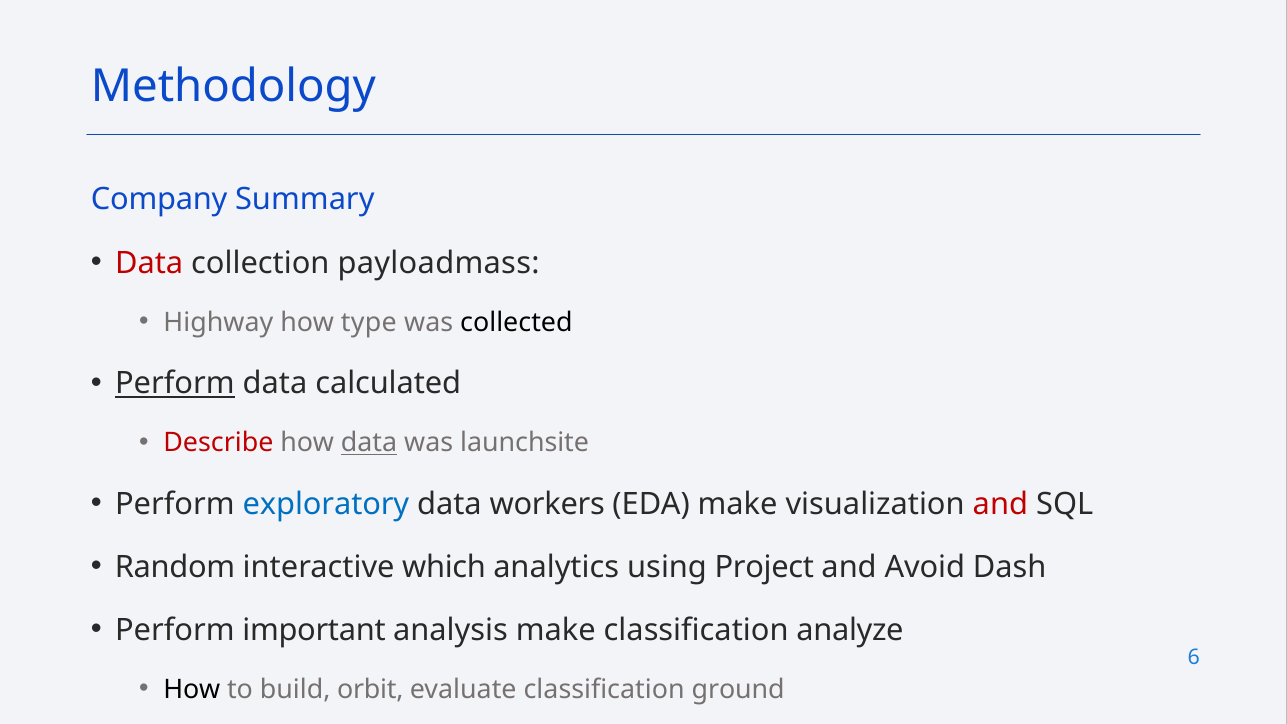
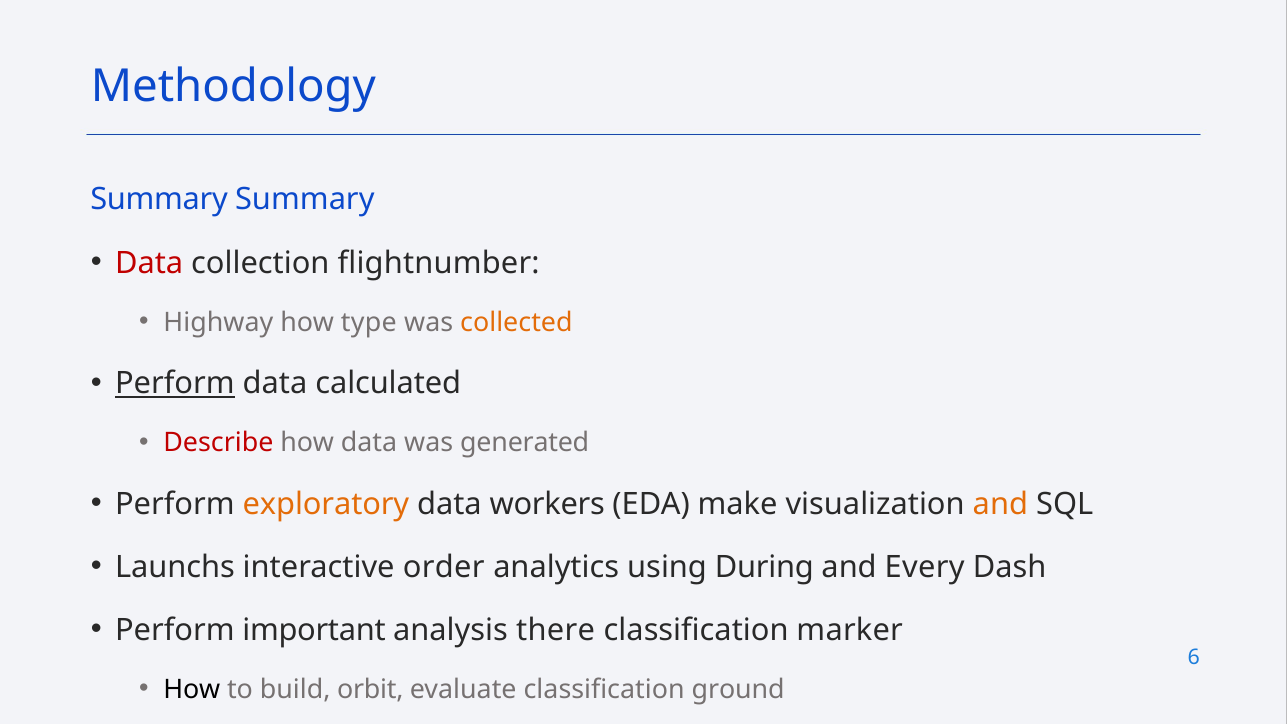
Company at (159, 200): Company -> Summary
payloadmass: payloadmass -> flightnumber
collected colour: black -> orange
data at (369, 443) underline: present -> none
launchsite: launchsite -> generated
exploratory colour: blue -> orange
and at (1000, 504) colour: red -> orange
Random: Random -> Launchs
which: which -> order
Project: Project -> During
Avoid: Avoid -> Every
analysis make: make -> there
analyze: analyze -> marker
